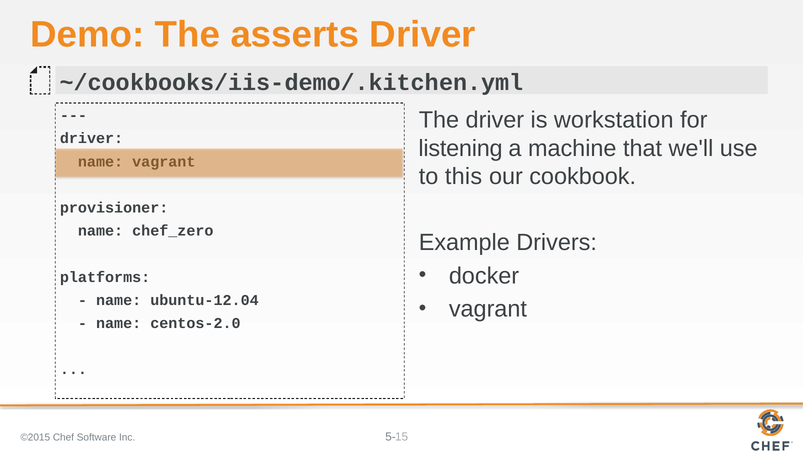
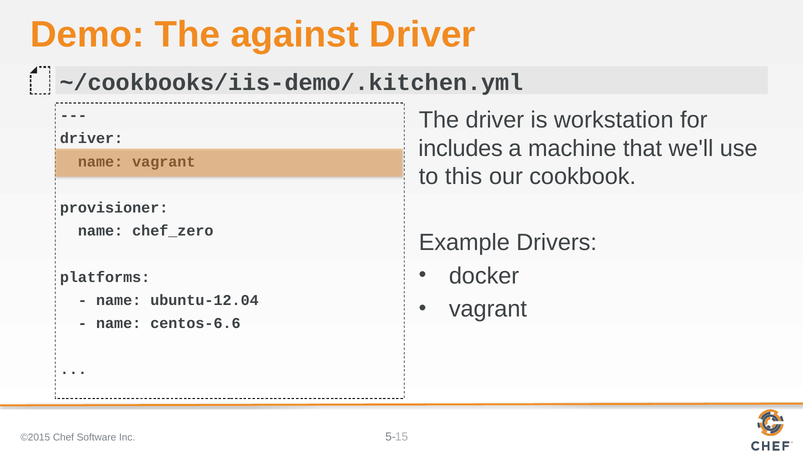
asserts: asserts -> against
listening: listening -> includes
centos-2.0: centos-2.0 -> centos-6.6
